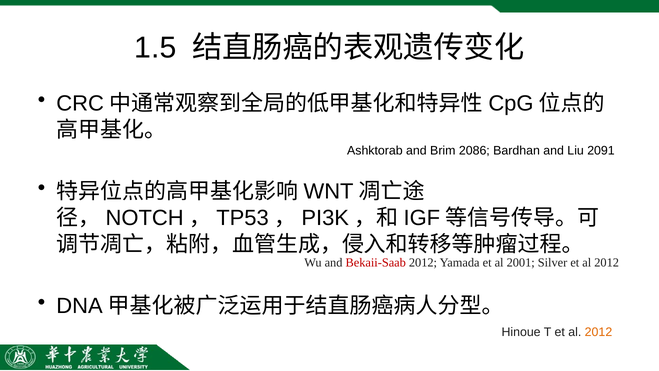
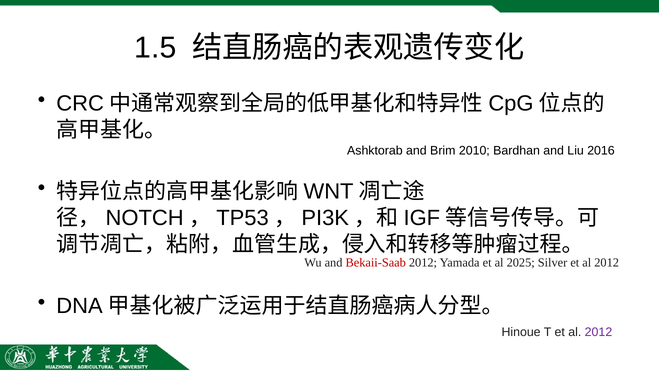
2086: 2086 -> 2010
2091: 2091 -> 2016
2001: 2001 -> 2025
2012 at (598, 332) colour: orange -> purple
